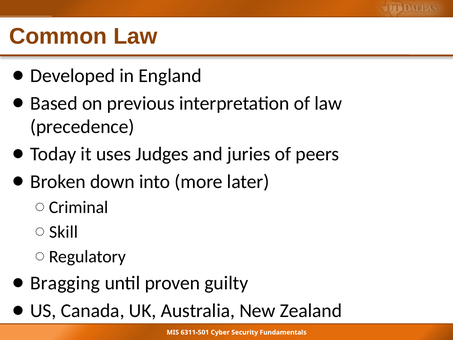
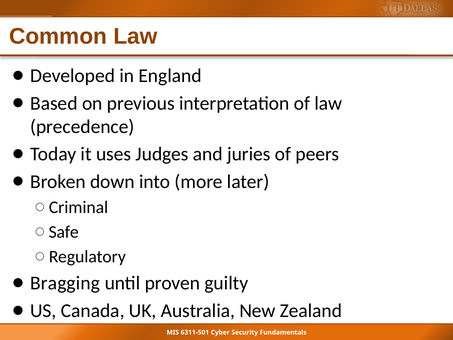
Skill: Skill -> Safe
